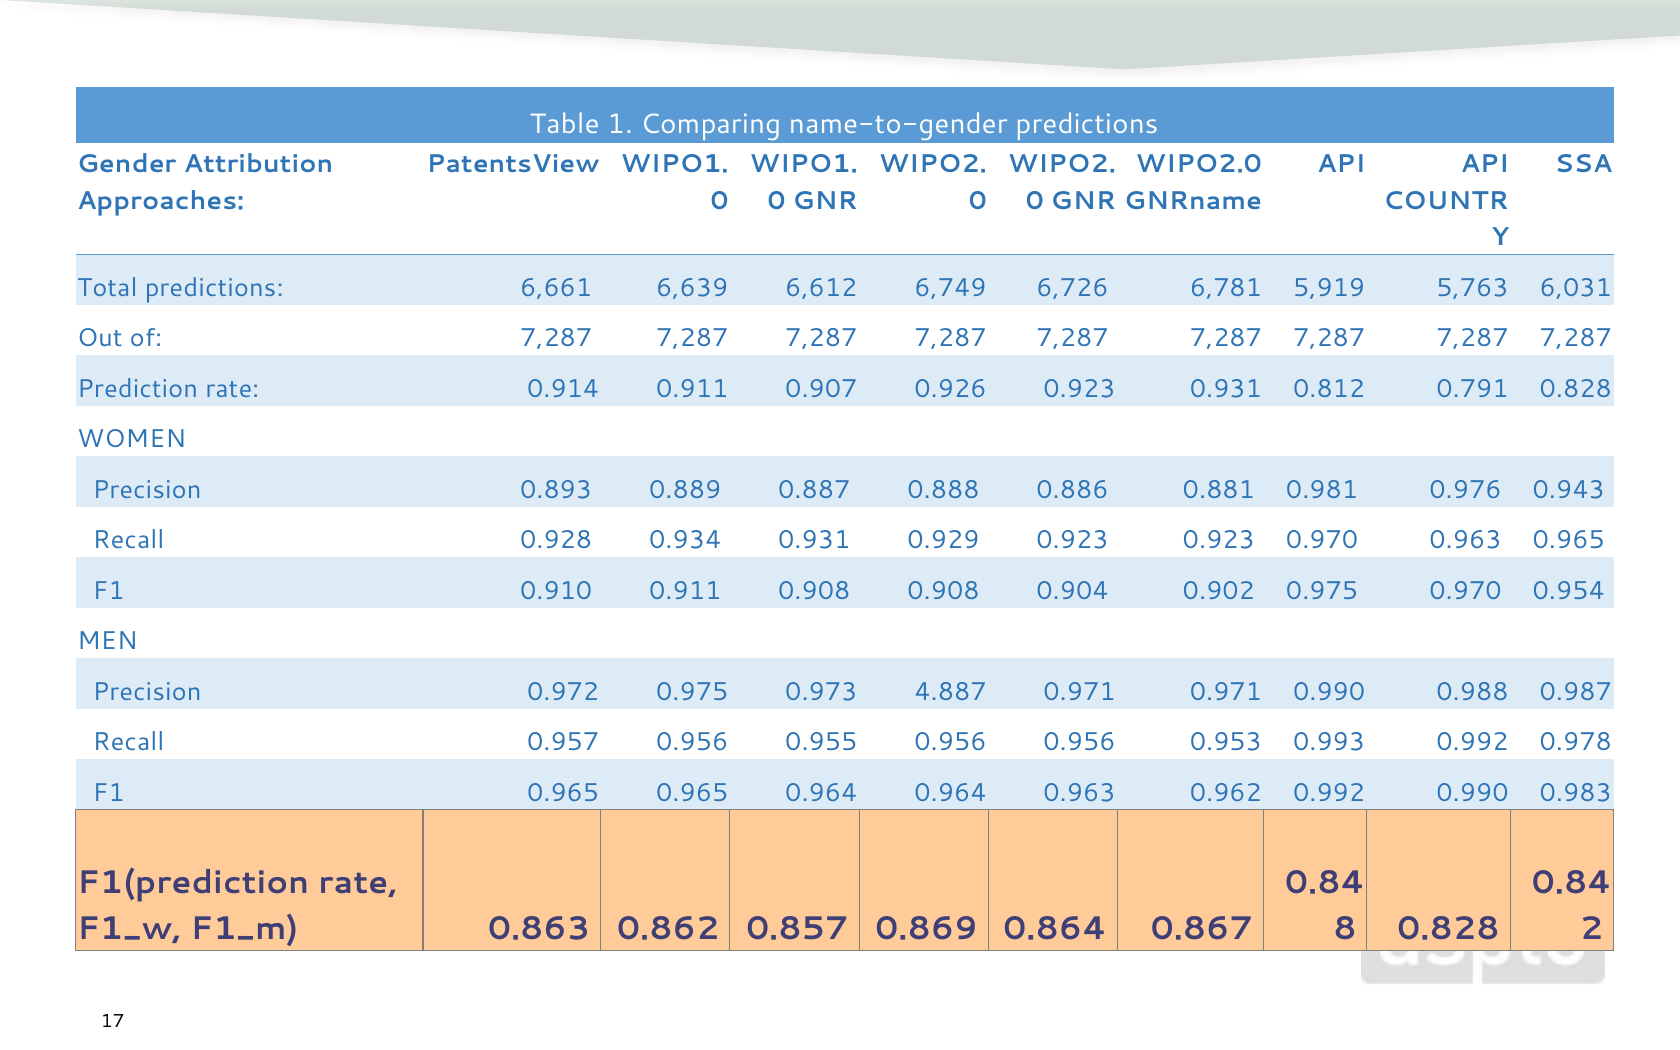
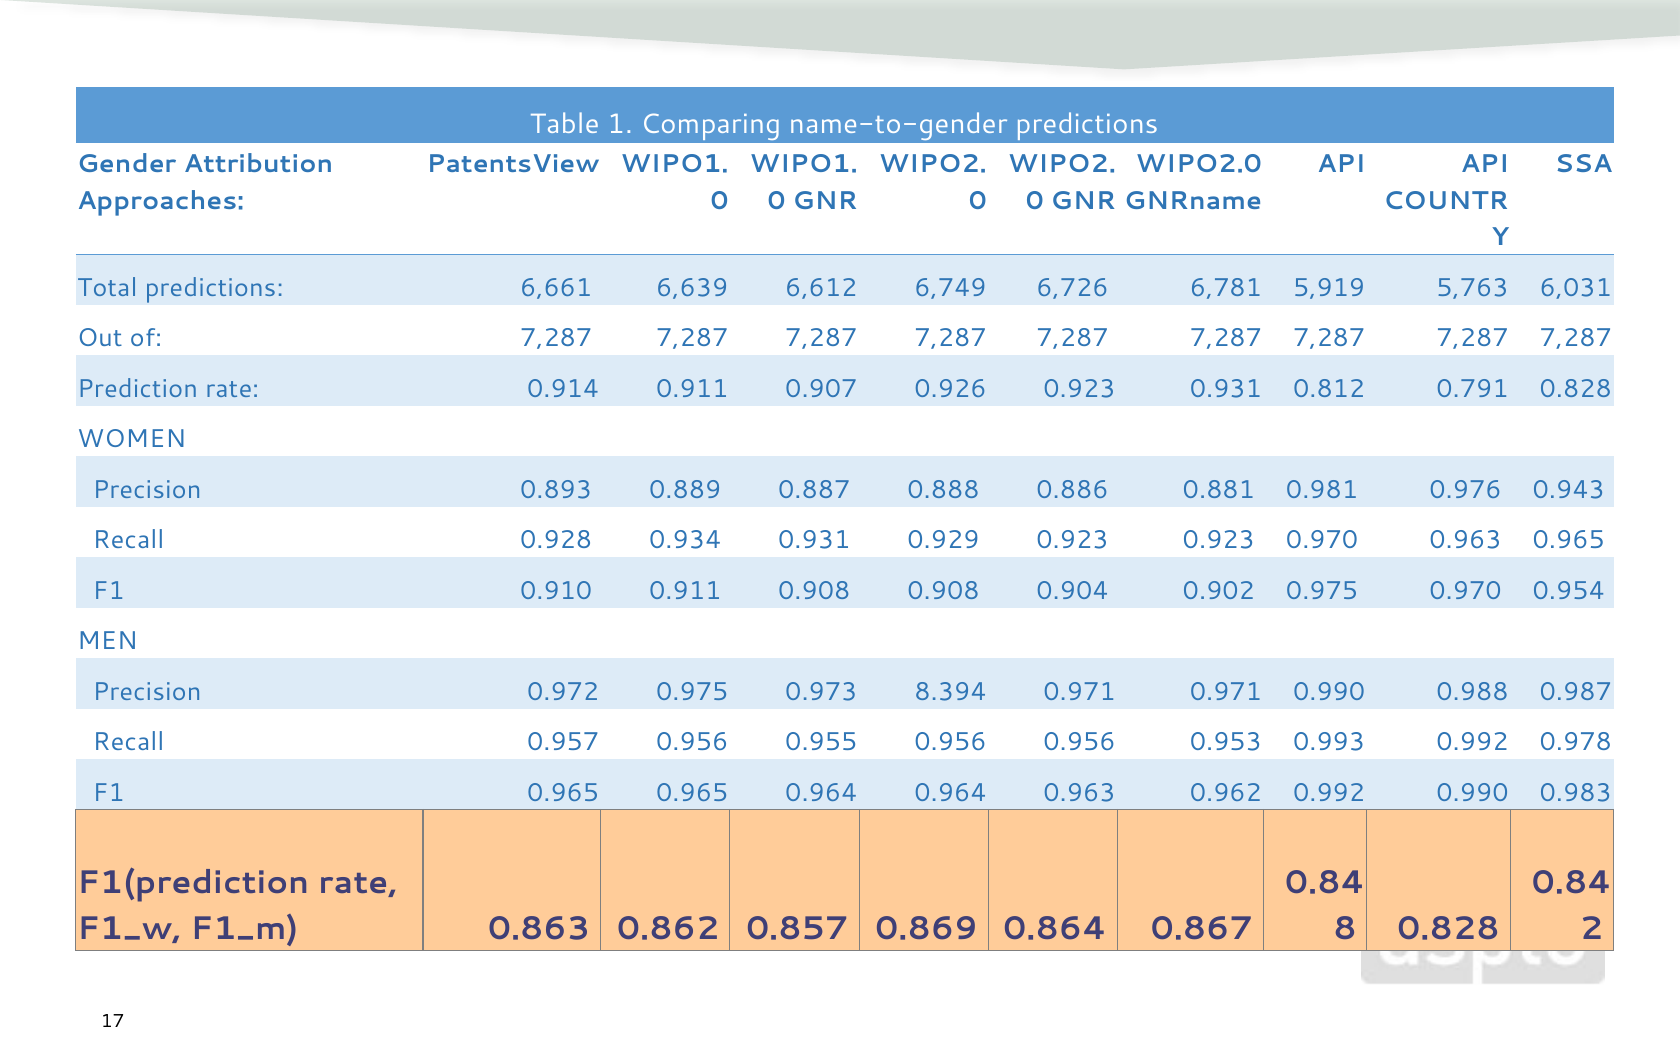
4.887: 4.887 -> 8.394
